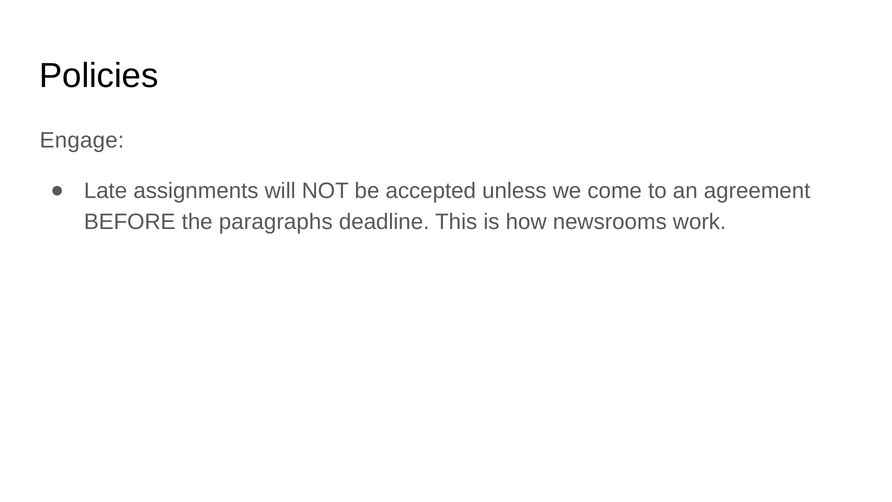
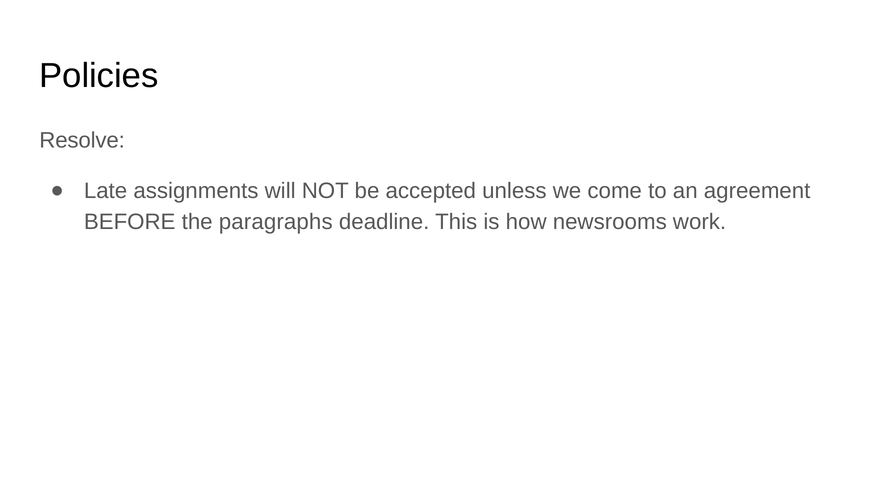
Engage: Engage -> Resolve
